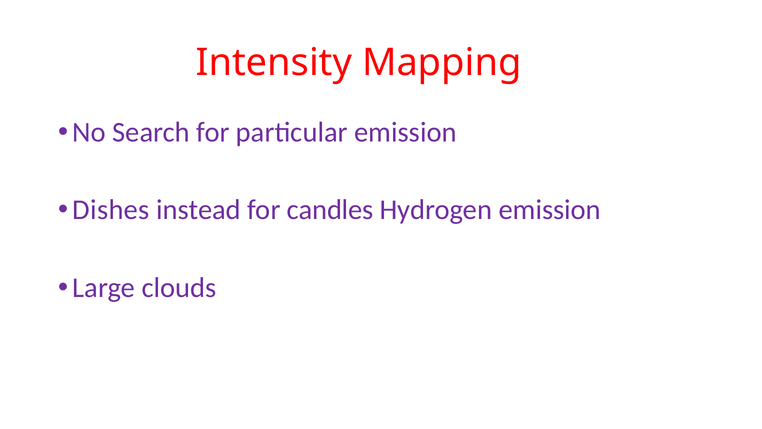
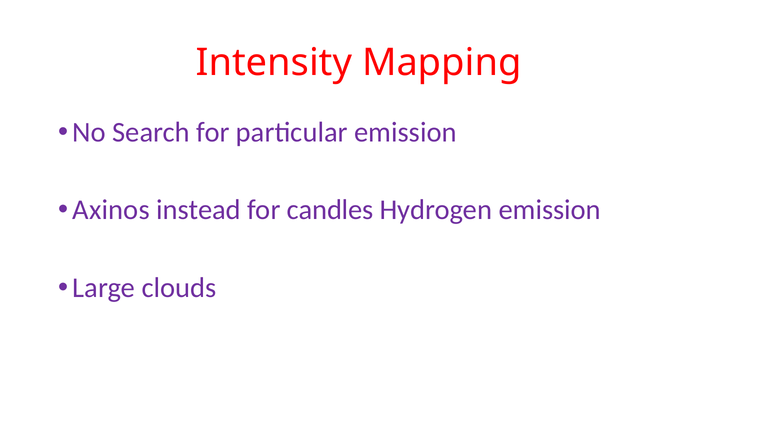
Dishes: Dishes -> Axinos
